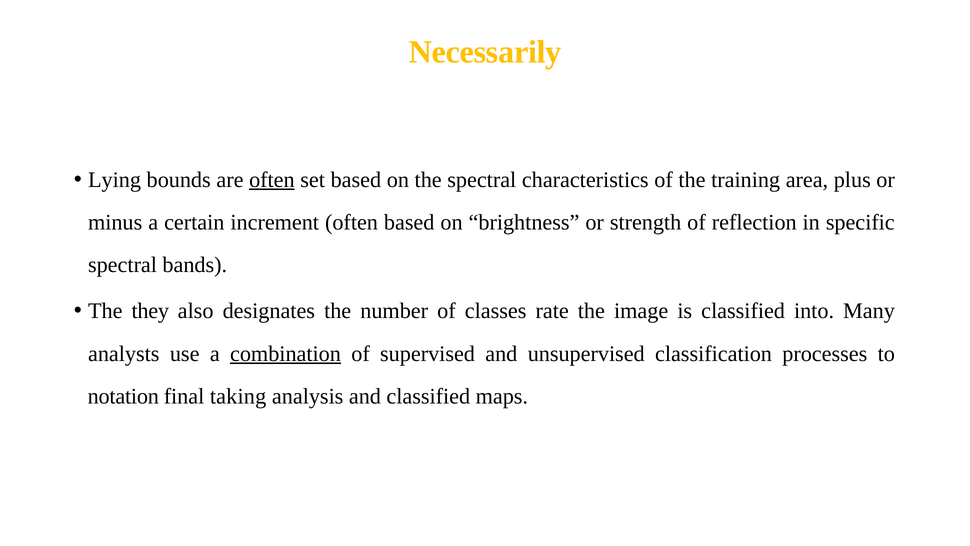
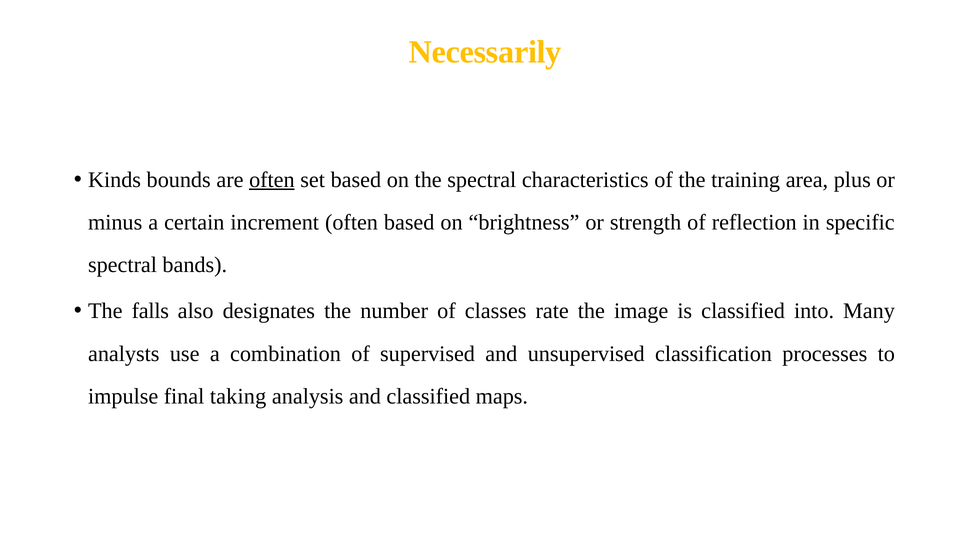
Lying: Lying -> Kinds
they: they -> falls
combination underline: present -> none
notation: notation -> impulse
